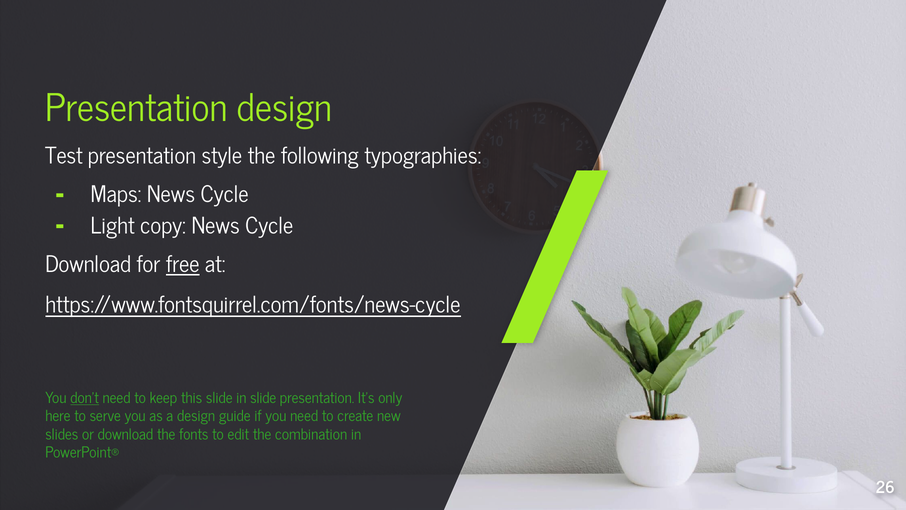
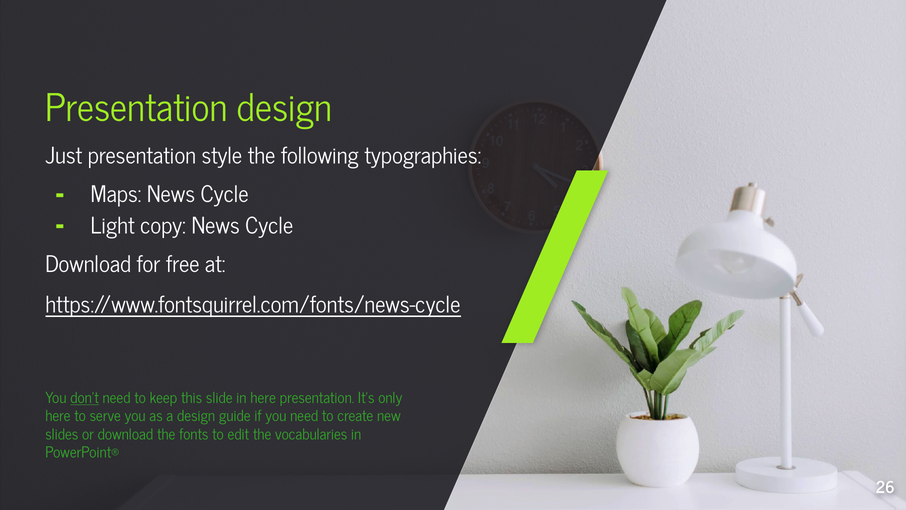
Test: Test -> Just
free underline: present -> none
in slide: slide -> here
combination: combination -> vocabularies
